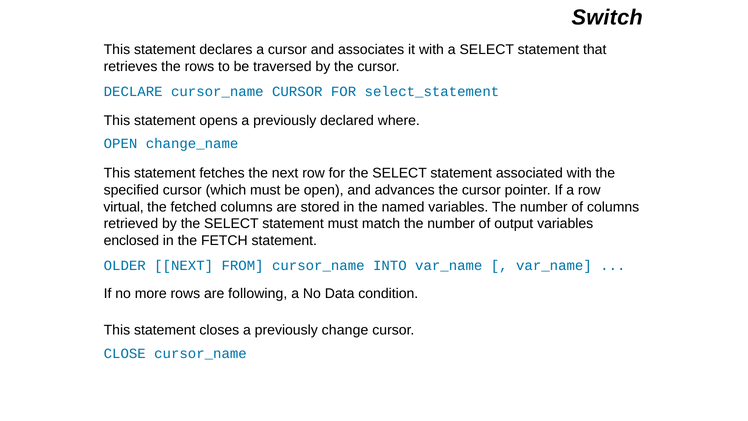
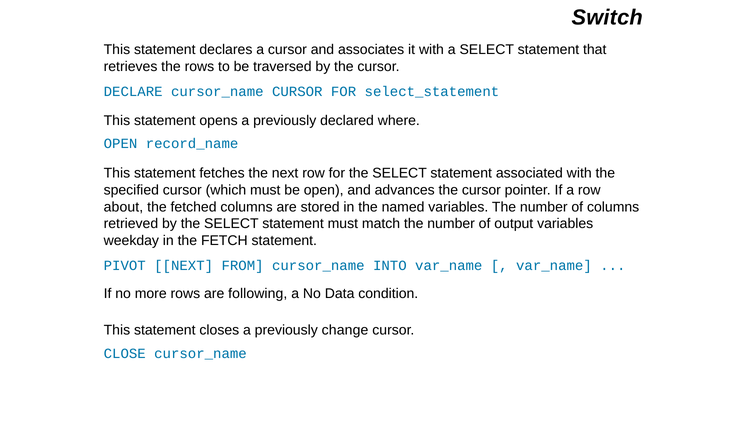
change_name: change_name -> record_name
virtual: virtual -> about
enclosed: enclosed -> weekday
OLDER: OLDER -> PIVOT
